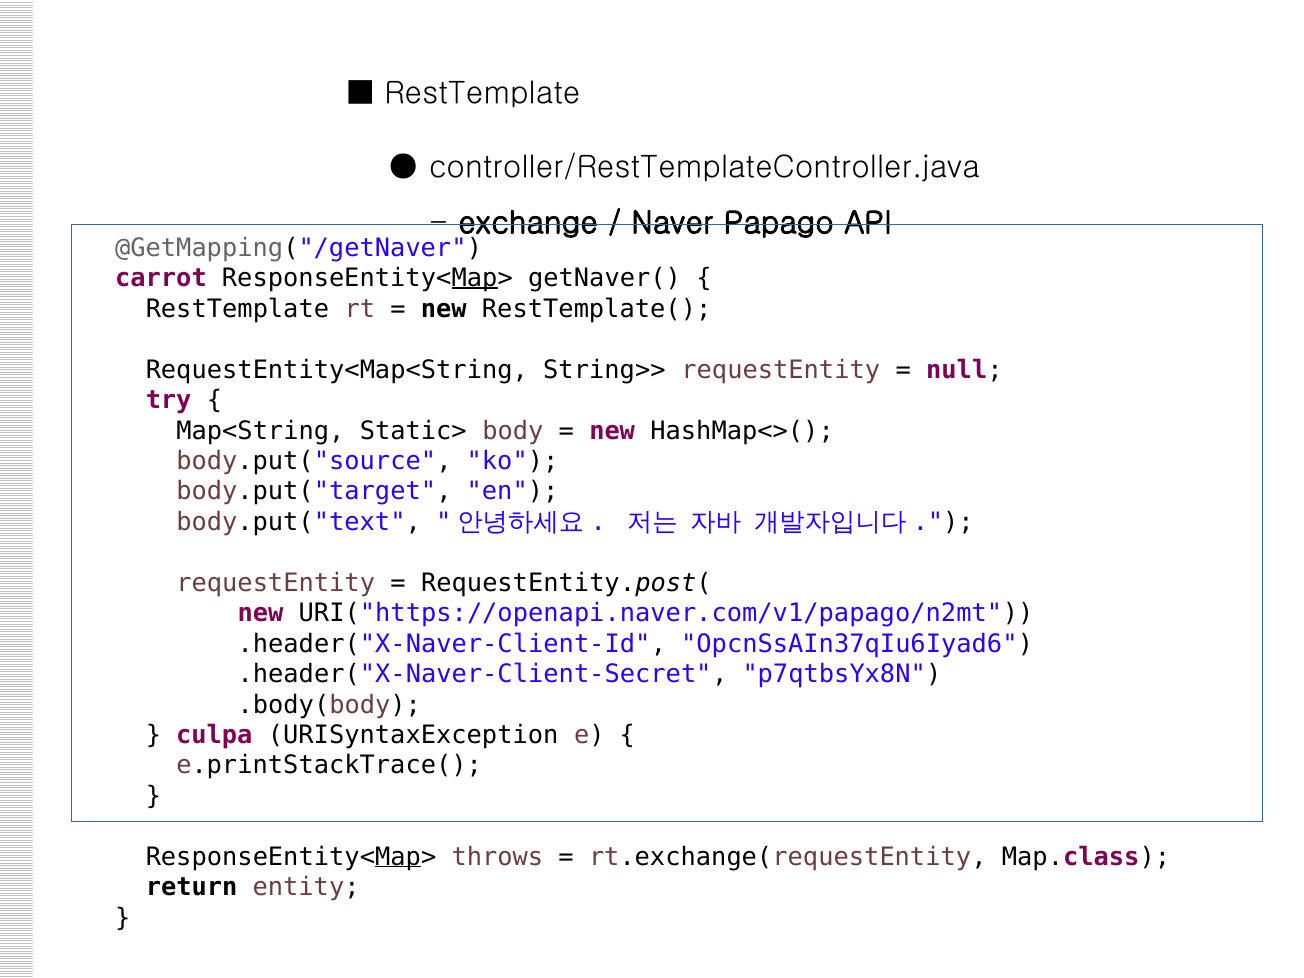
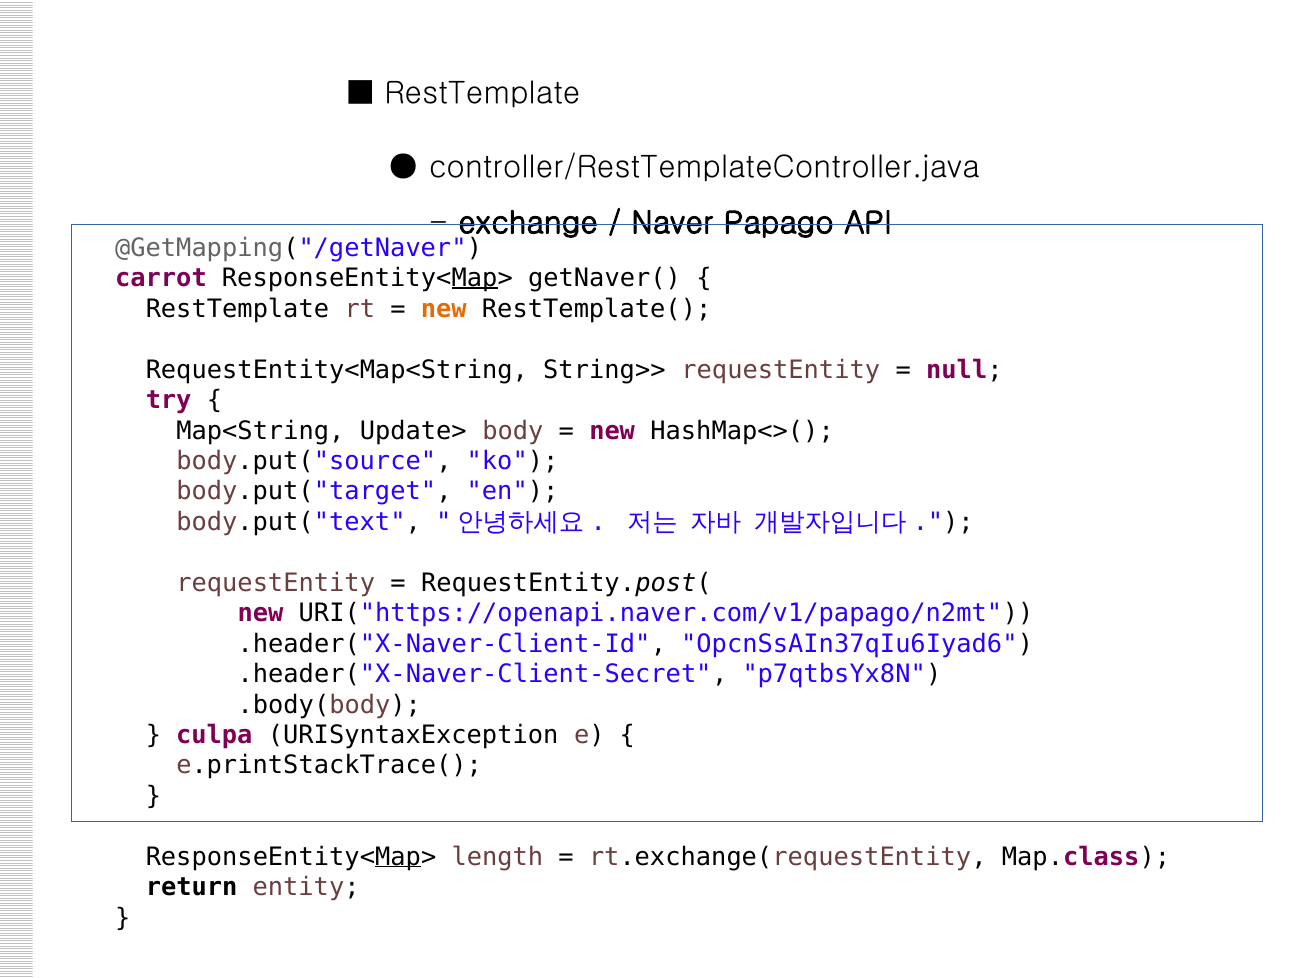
new at (444, 309) colour: black -> orange
Static>: Static> -> Update>
throws: throws -> length
